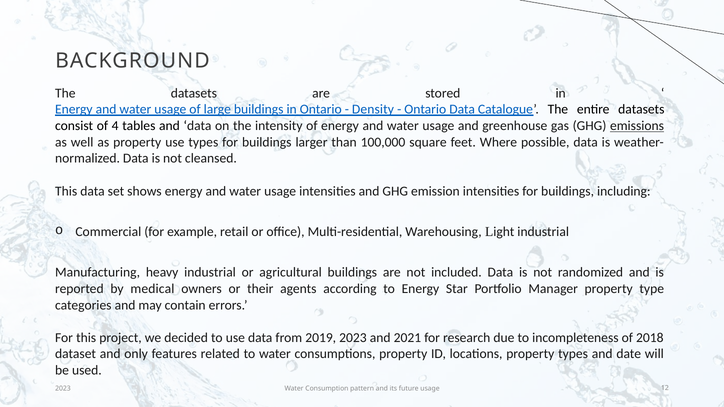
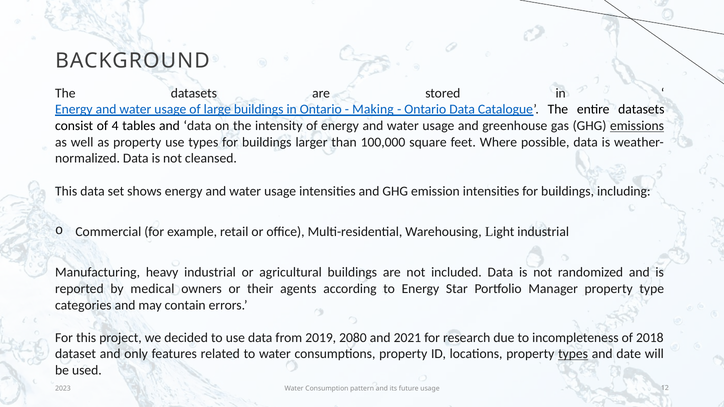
Density: Density -> Making
2019 2023: 2023 -> 2080
types at (573, 354) underline: none -> present
